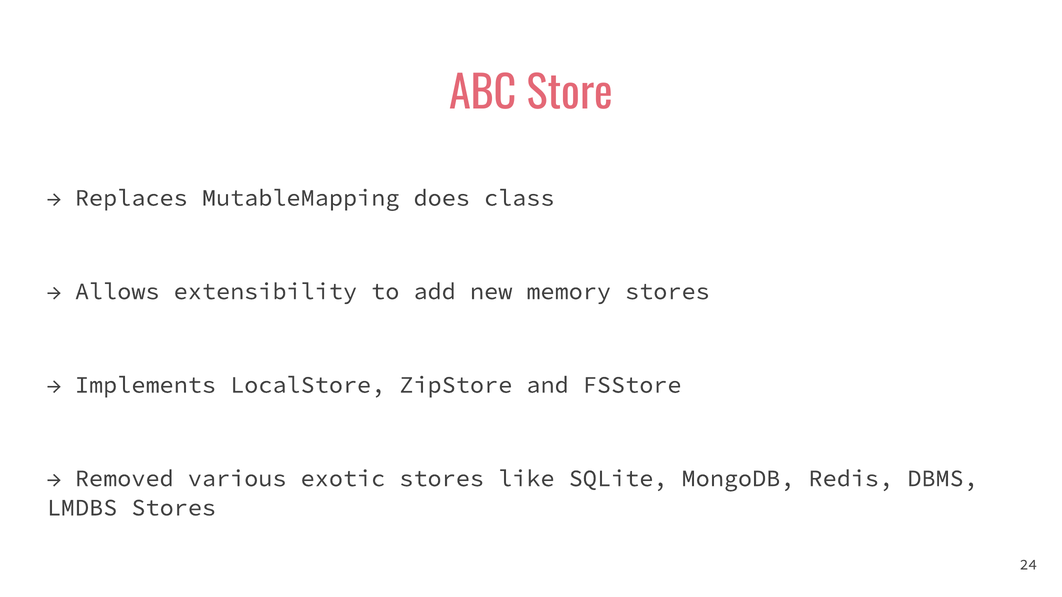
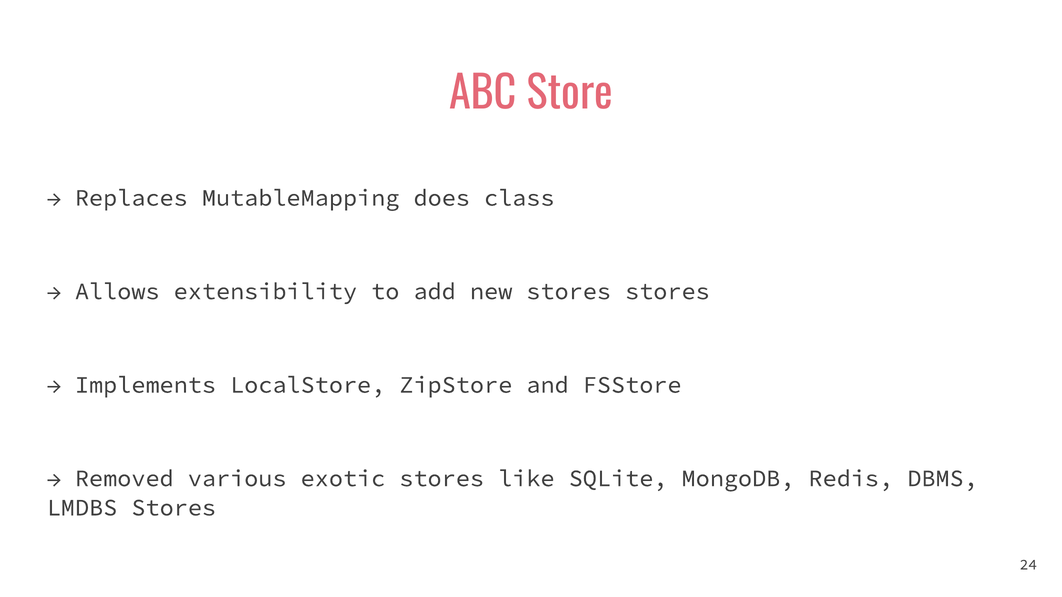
new memory: memory -> stores
